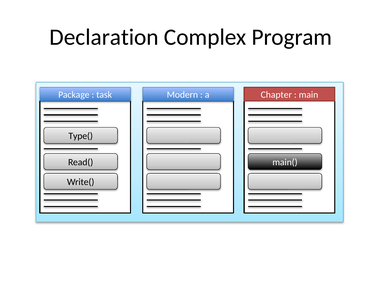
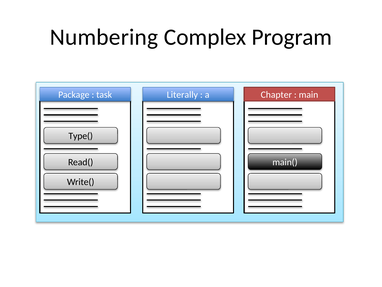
Declaration: Declaration -> Numbering
Modern: Modern -> Literally
